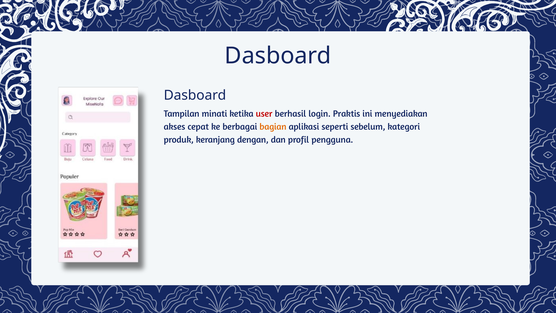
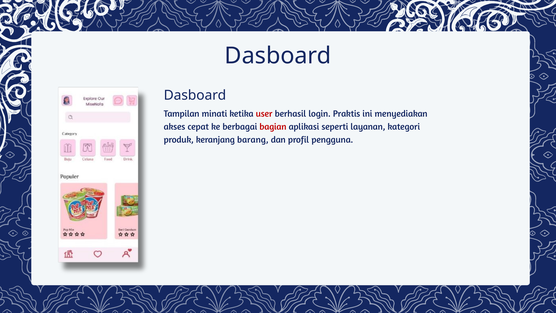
bagian colour: orange -> red
sebelum: sebelum -> layanan
dengan: dengan -> barang
